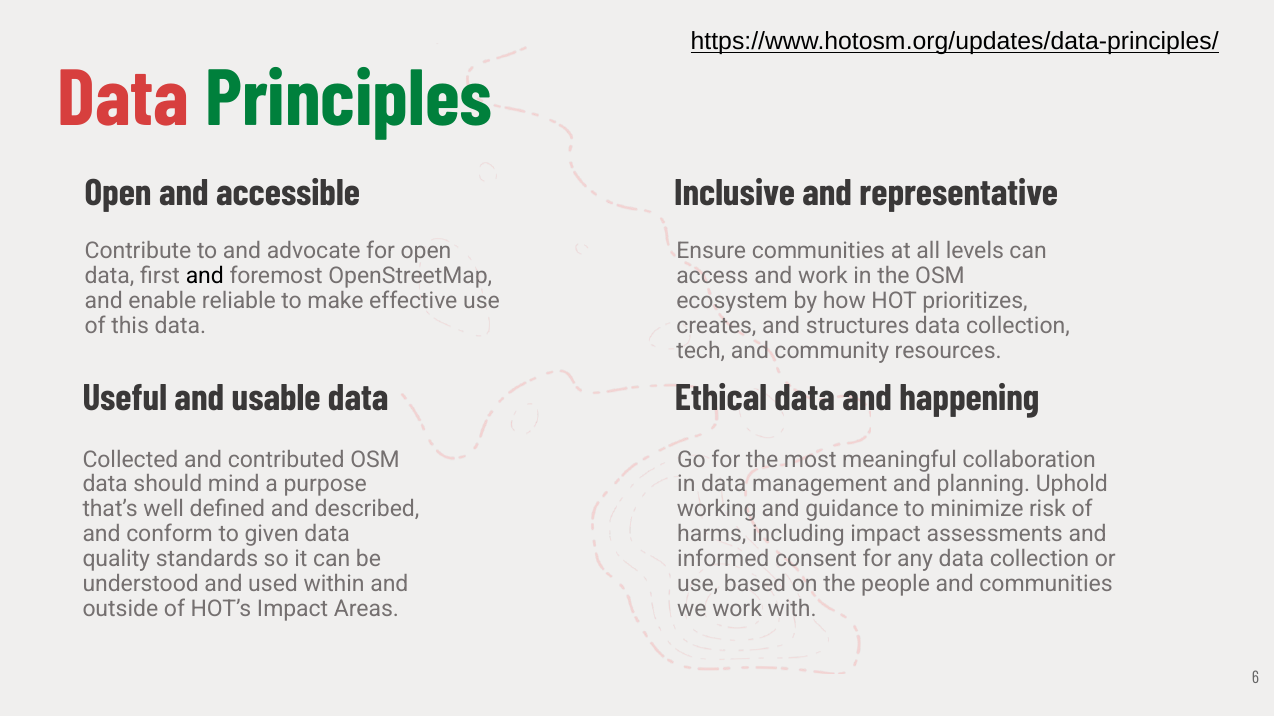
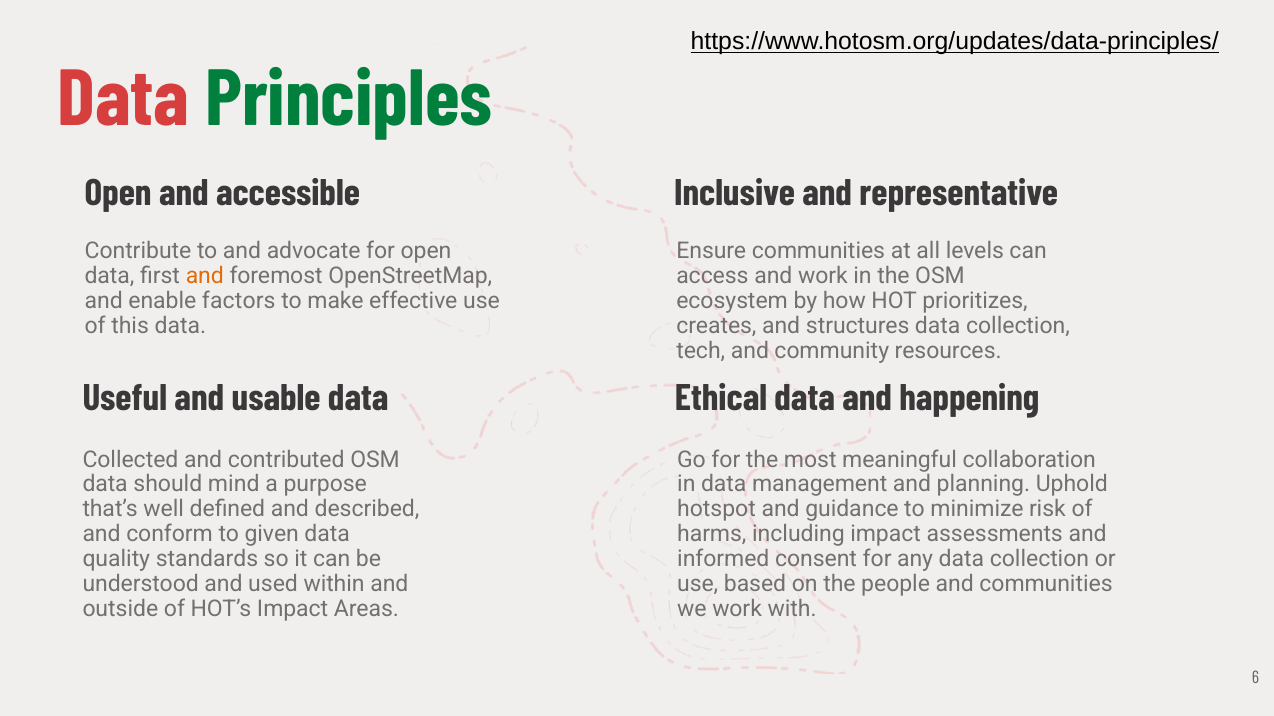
and at (205, 276) colour: black -> orange
reliable: reliable -> factors
working: working -> hotspot
